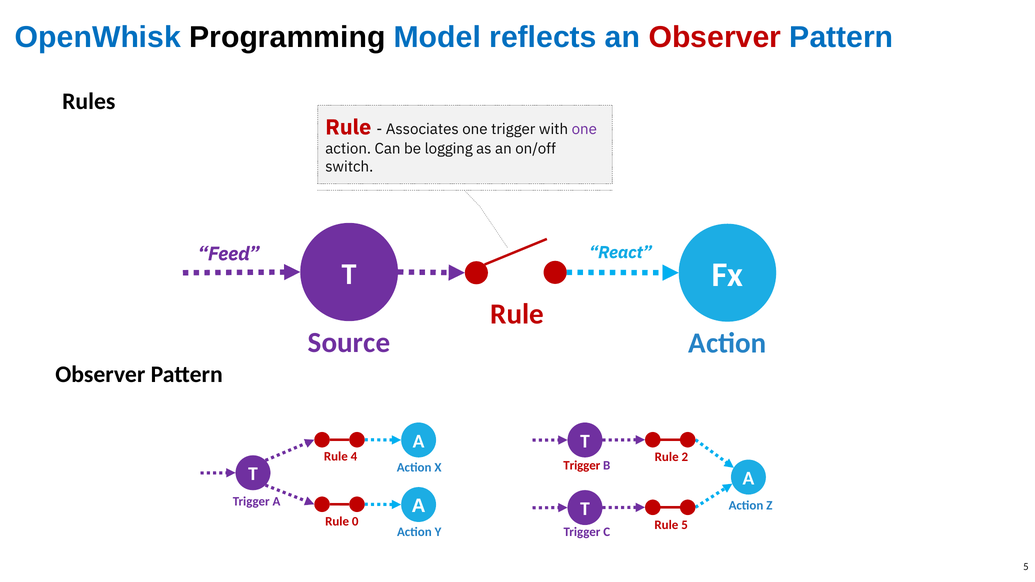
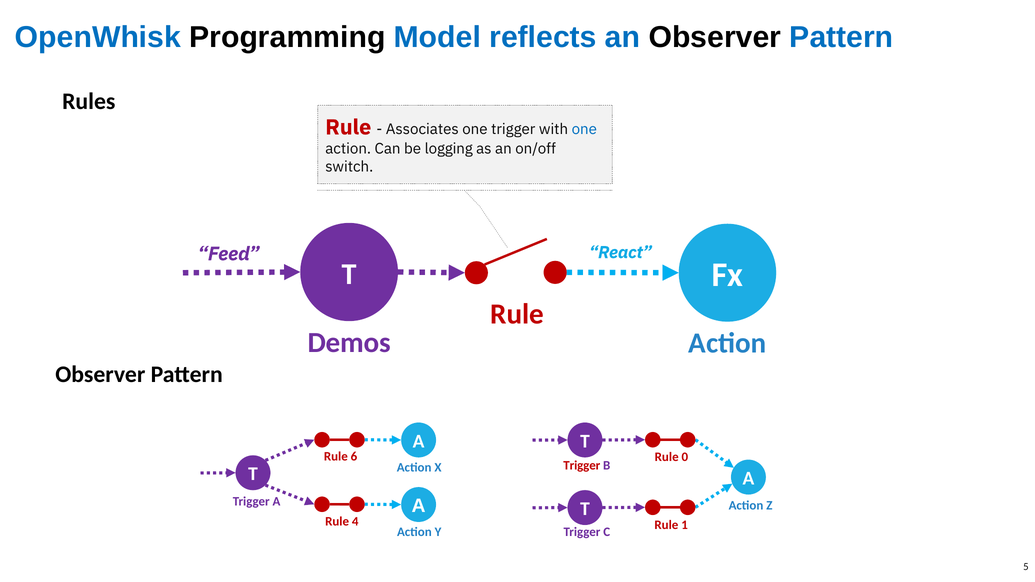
Observer at (715, 37) colour: red -> black
one at (584, 129) colour: purple -> blue
Source: Source -> Demos
4: 4 -> 6
2: 2 -> 0
0: 0 -> 4
Rule 5: 5 -> 1
